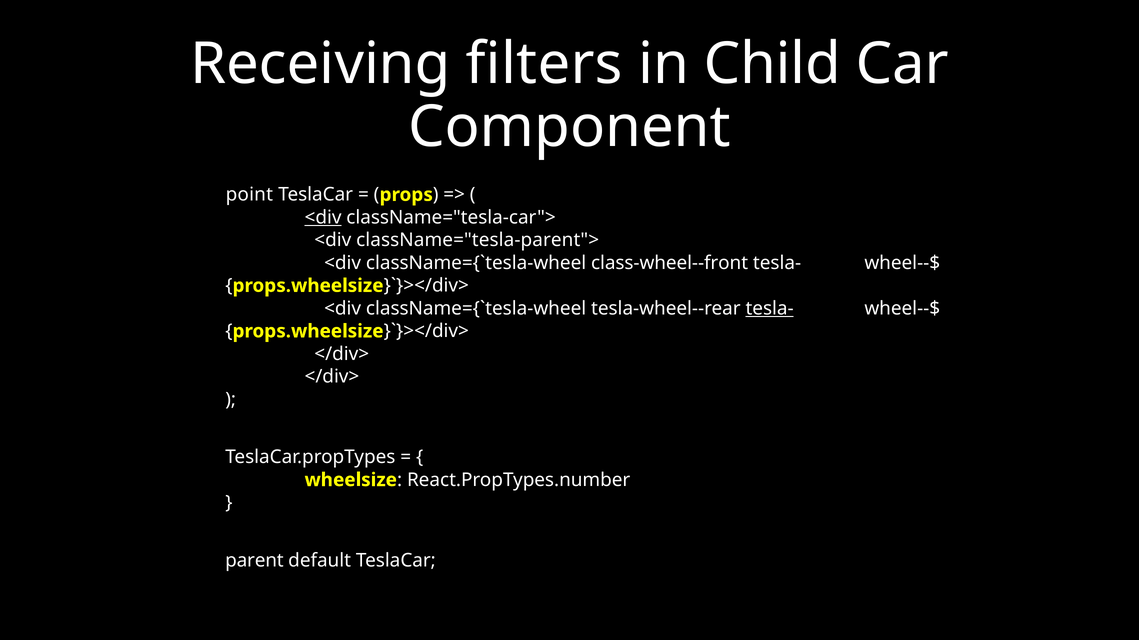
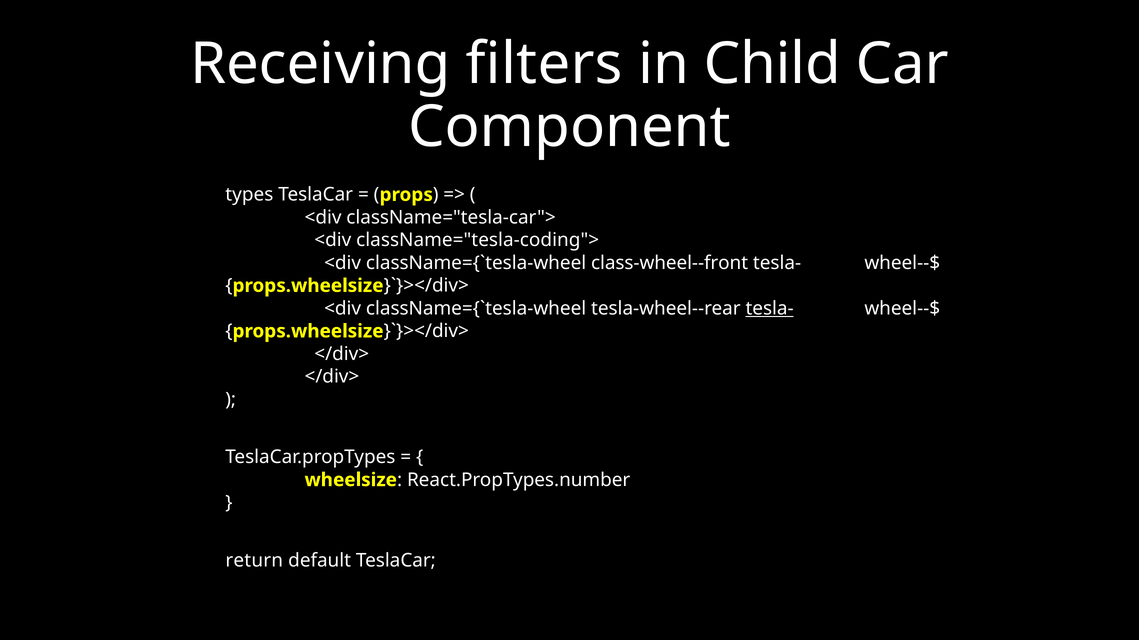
point: point -> types
<div at (323, 218) underline: present -> none
className="tesla-parent">: className="tesla-parent"> -> className="tesla-coding">
parent: parent -> return
